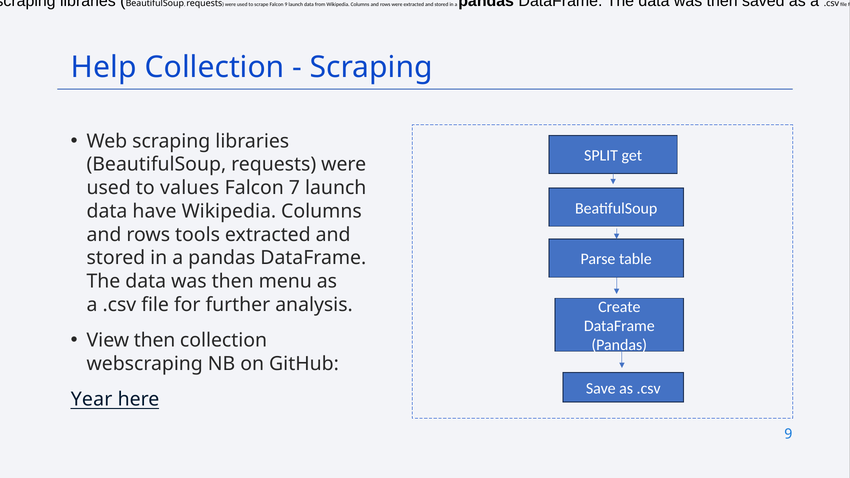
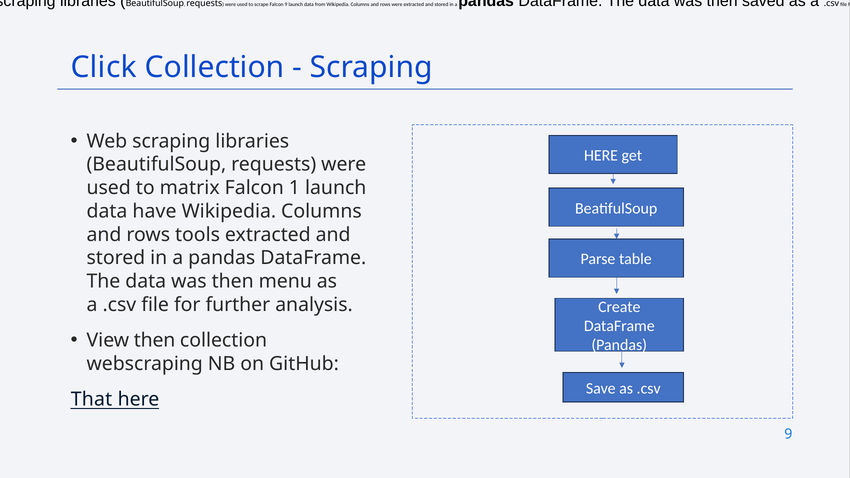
Help: Help -> Click
SPLIT at (601, 156): SPLIT -> HERE
values: values -> matrix
7: 7 -> 1
Year: Year -> That
